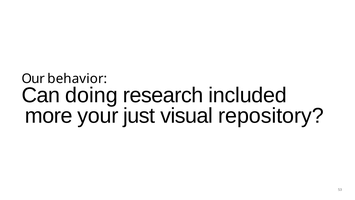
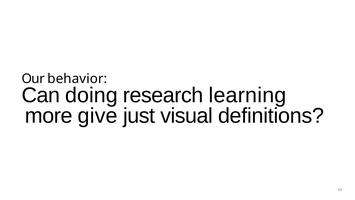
included: included -> learning
your: your -> give
repository: repository -> definitions
